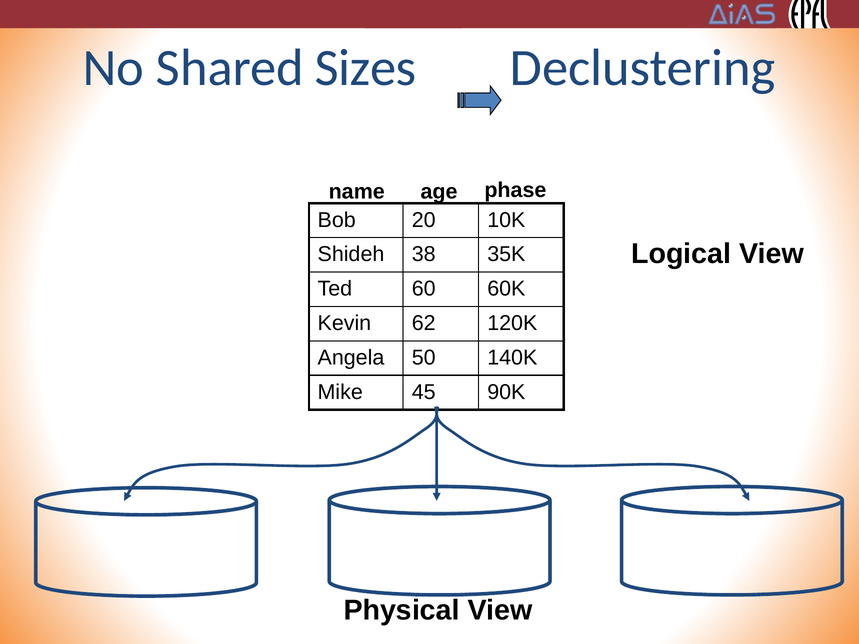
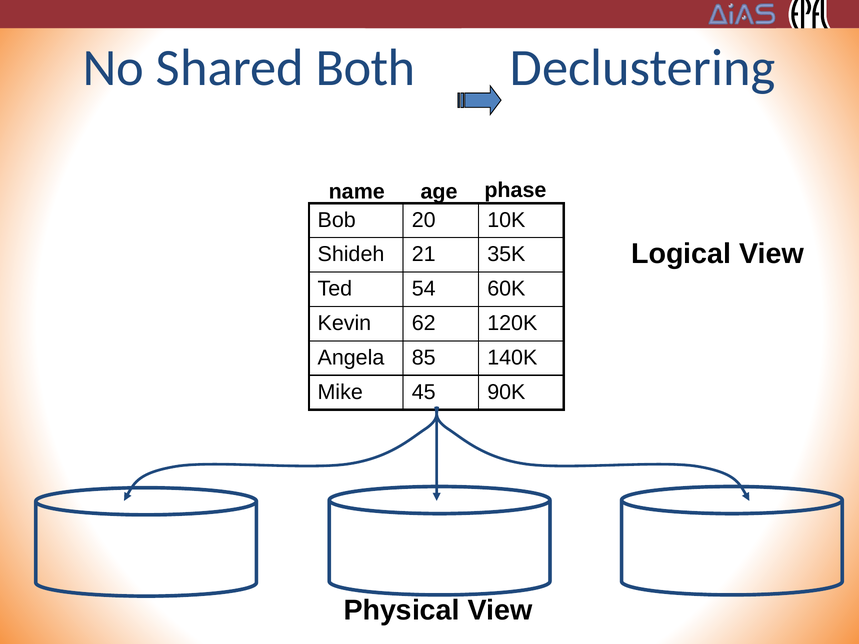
Sizes: Sizes -> Both
38: 38 -> 21
60: 60 -> 54
50: 50 -> 85
